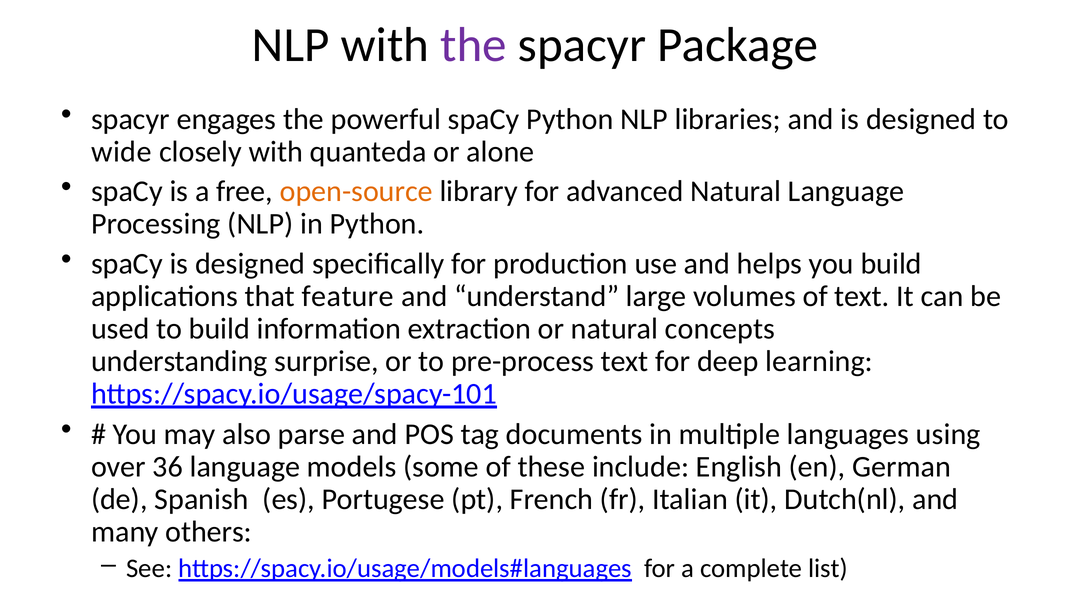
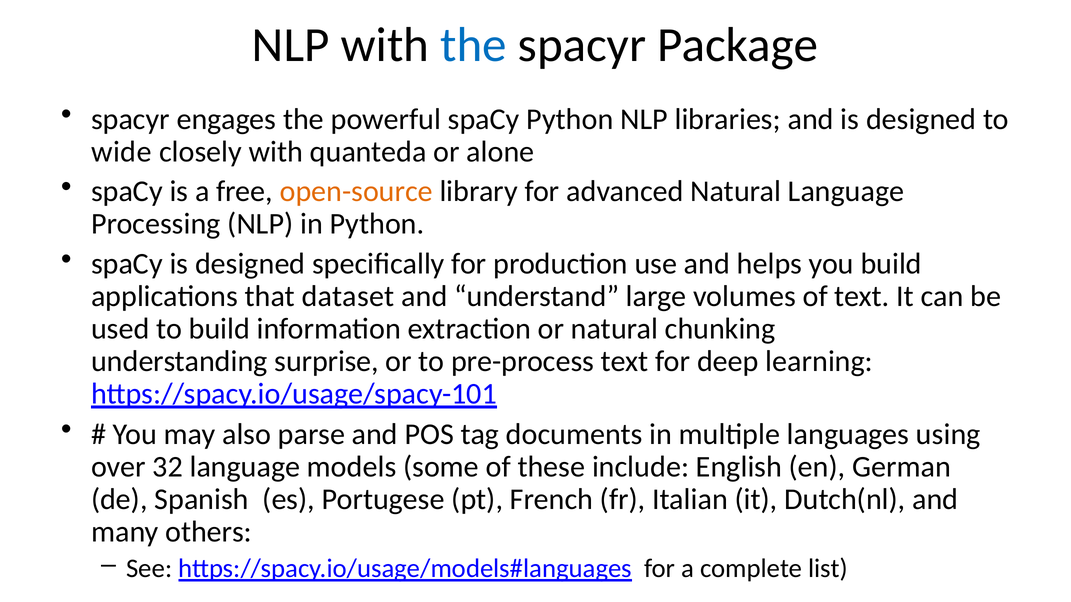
the at (474, 45) colour: purple -> blue
feature: feature -> dataset
concepts: concepts -> chunking
36: 36 -> 32
